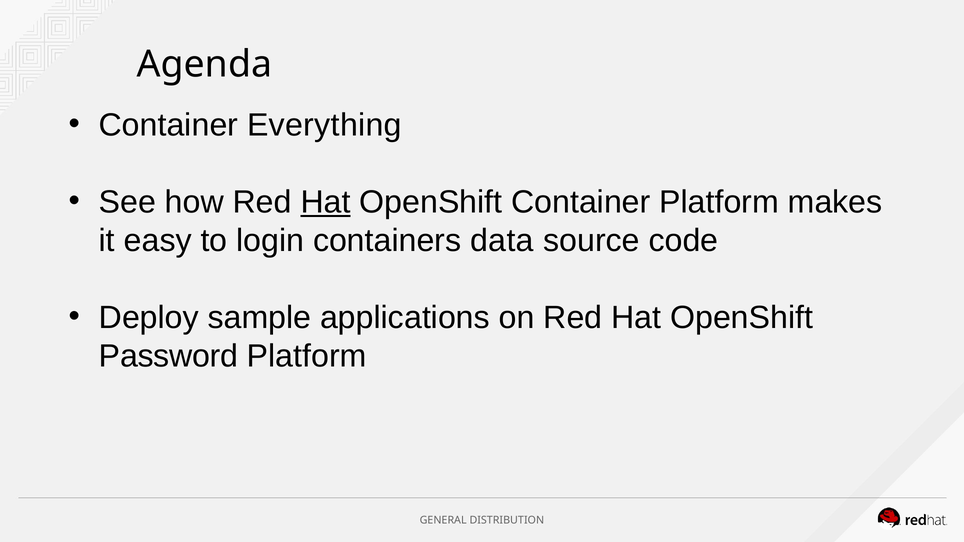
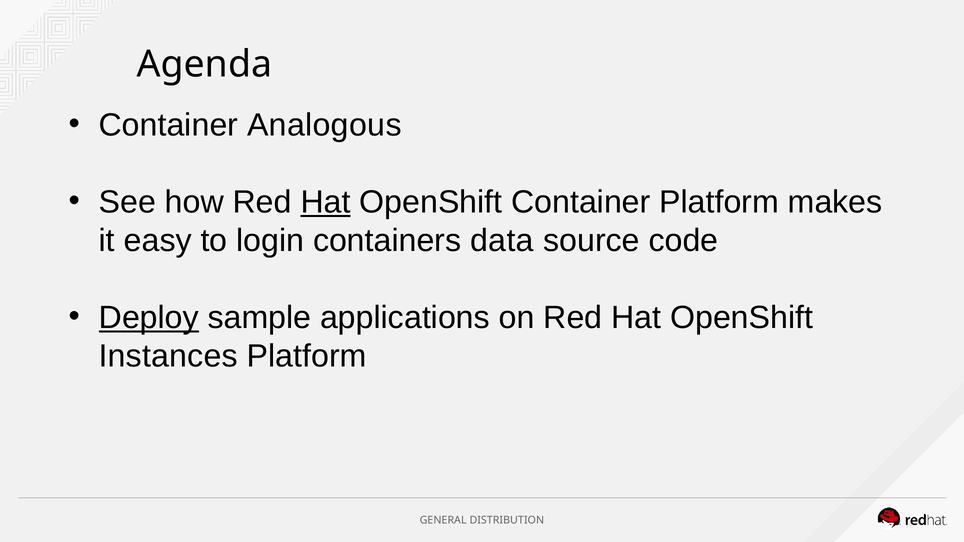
Everything: Everything -> Analogous
Deploy underline: none -> present
Password: Password -> Instances
